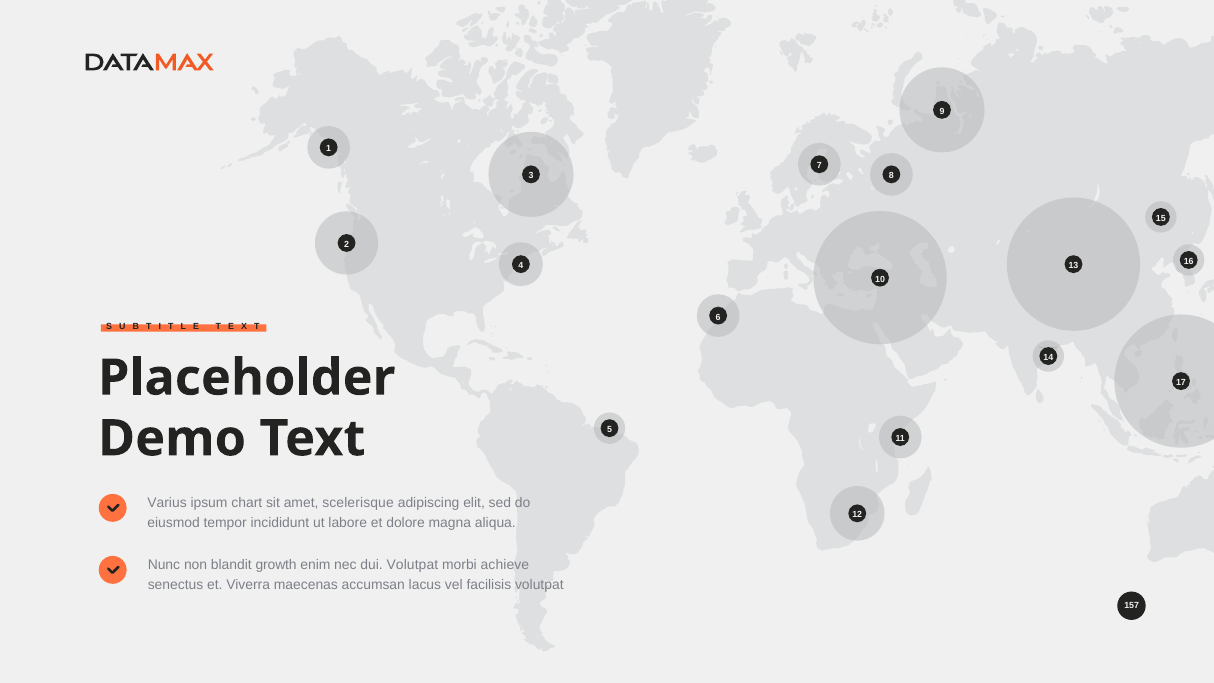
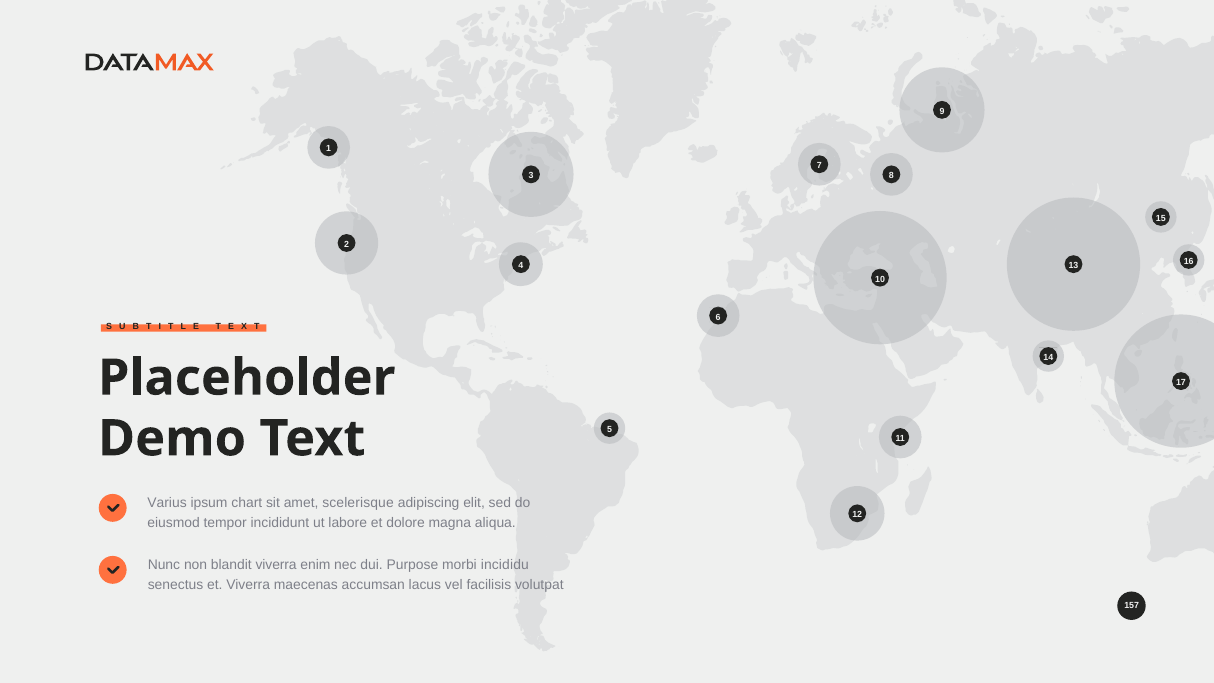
blandit growth: growth -> viverra
dui Volutpat: Volutpat -> Purpose
achieve: achieve -> incididu
